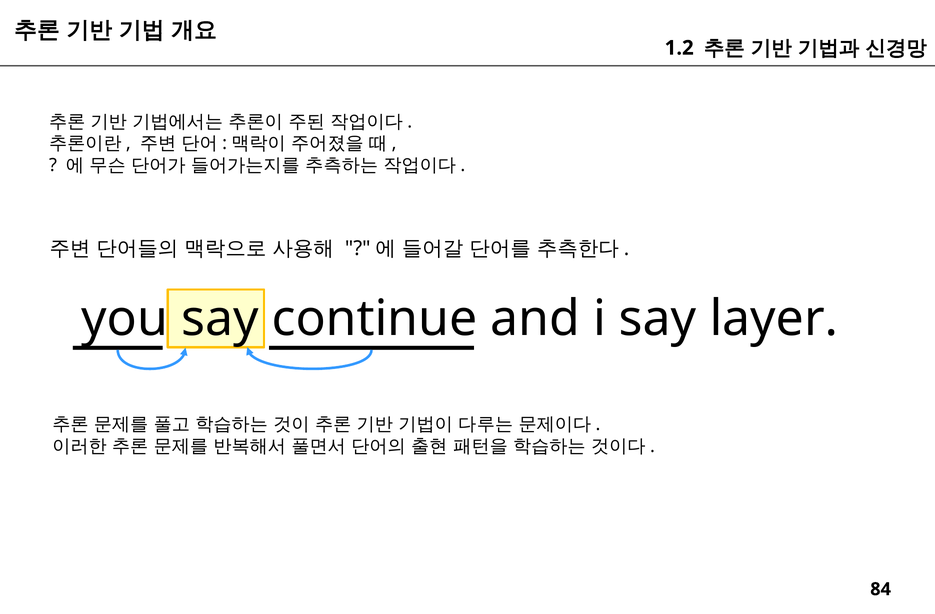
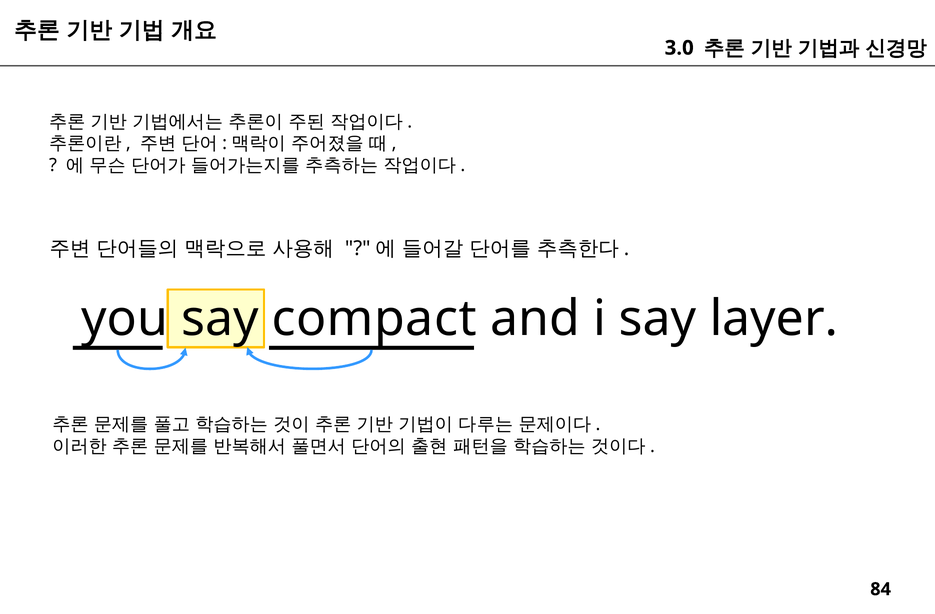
1.2: 1.2 -> 3.0
continue: continue -> compact
